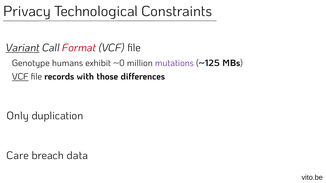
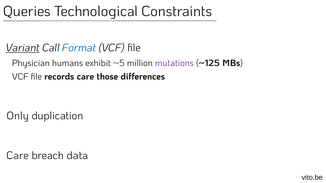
Privacy: Privacy -> Queries
Format colour: red -> blue
Genotype: Genotype -> Physician
~0: ~0 -> ~5
VCF at (20, 77) underline: present -> none
records with: with -> care
